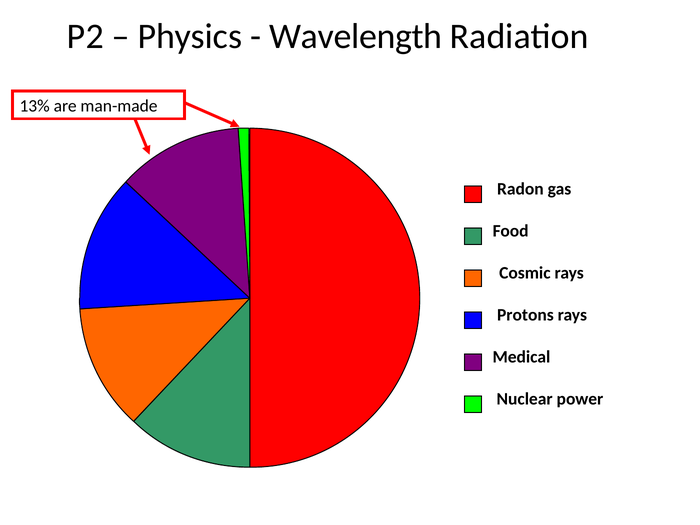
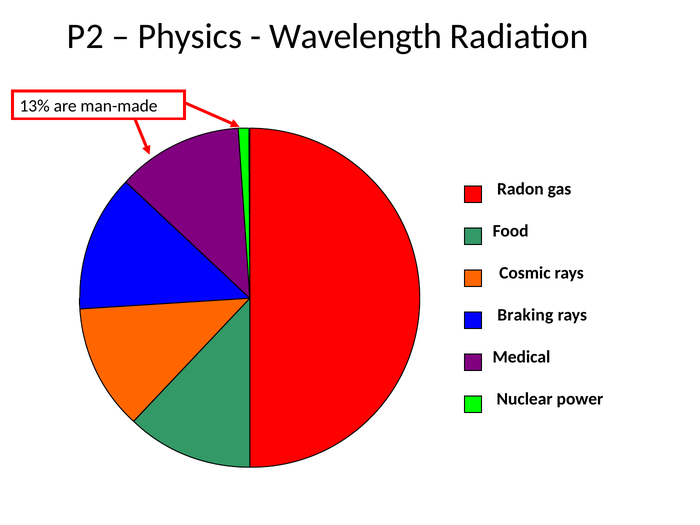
Protons: Protons -> Braking
